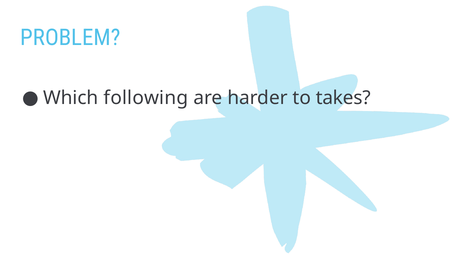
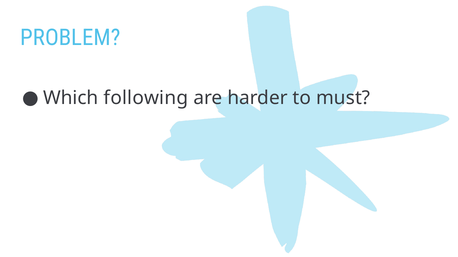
takes: takes -> must
